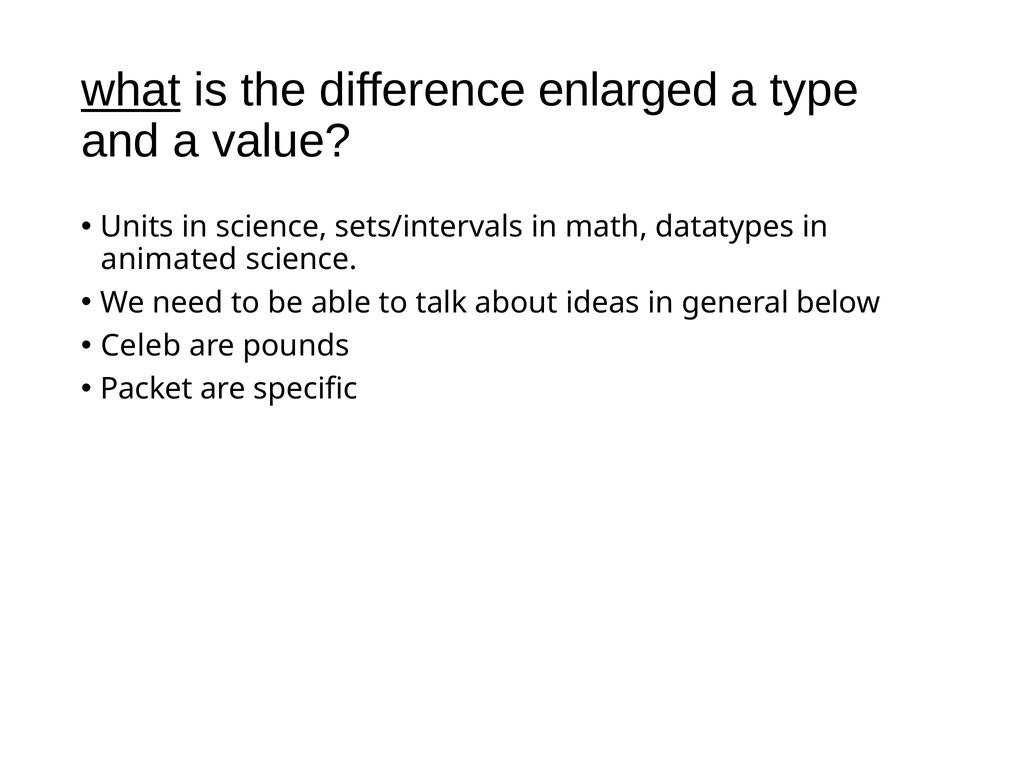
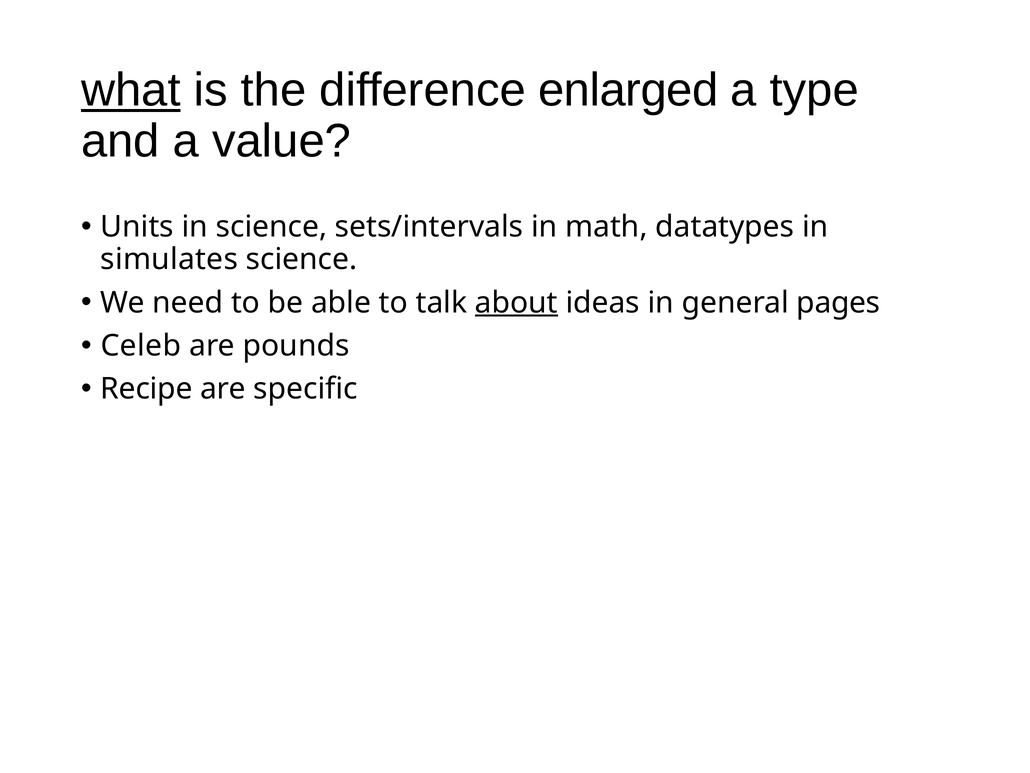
animated: animated -> simulates
about underline: none -> present
below: below -> pages
Packet: Packet -> Recipe
